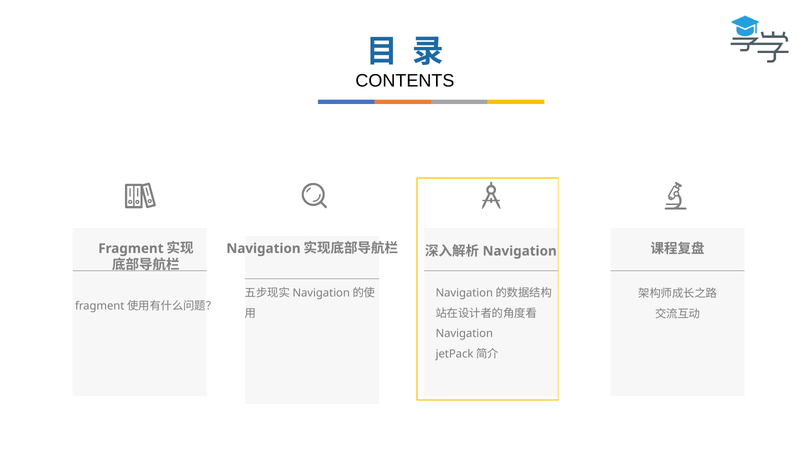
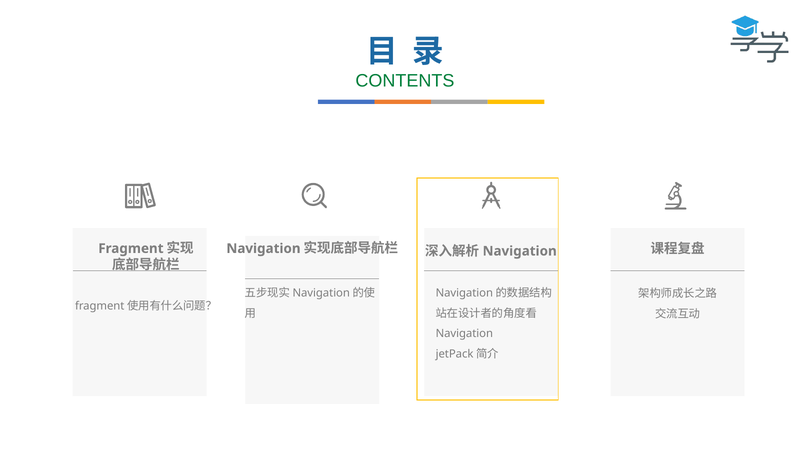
CONTENTS colour: black -> green
